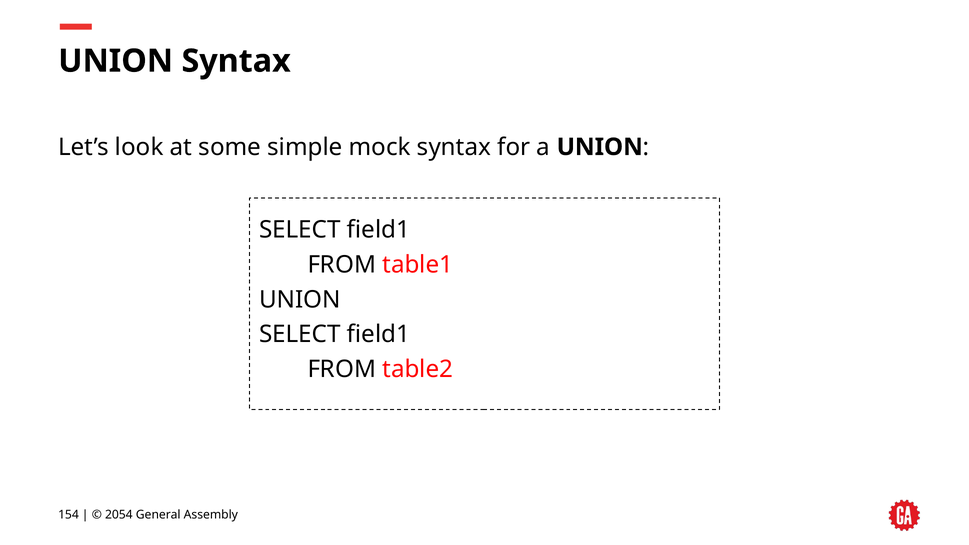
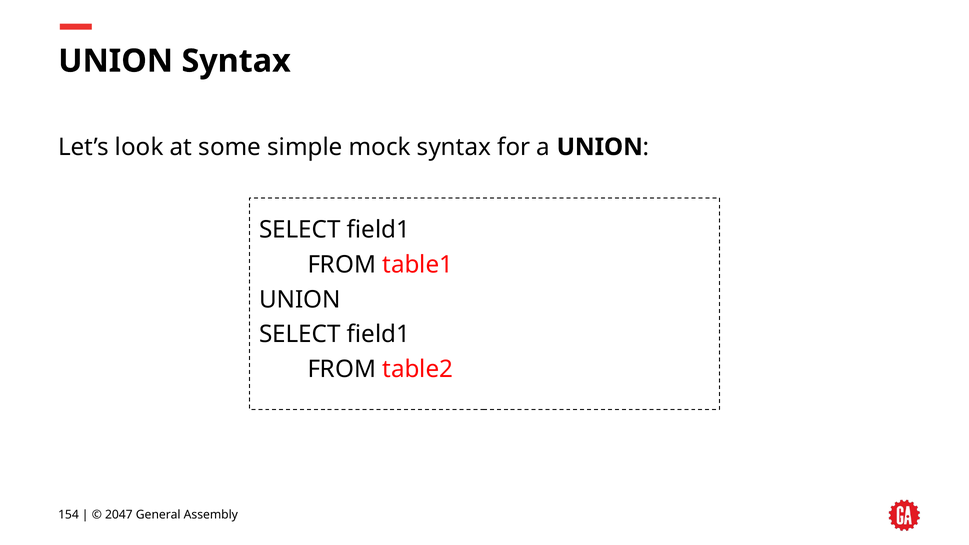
2054: 2054 -> 2047
